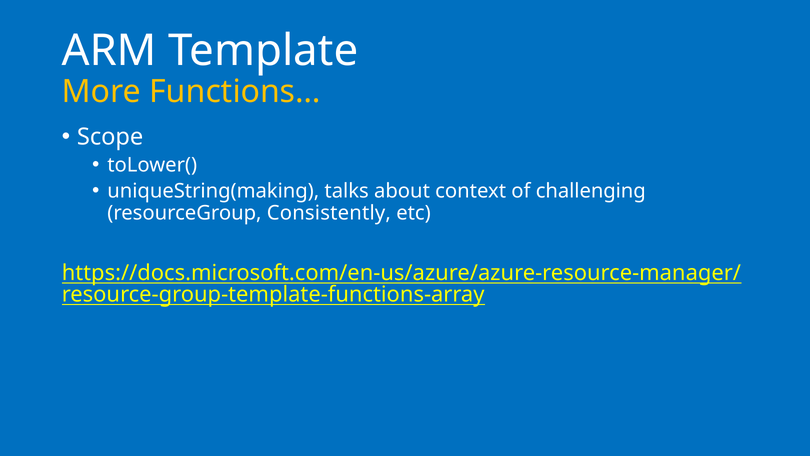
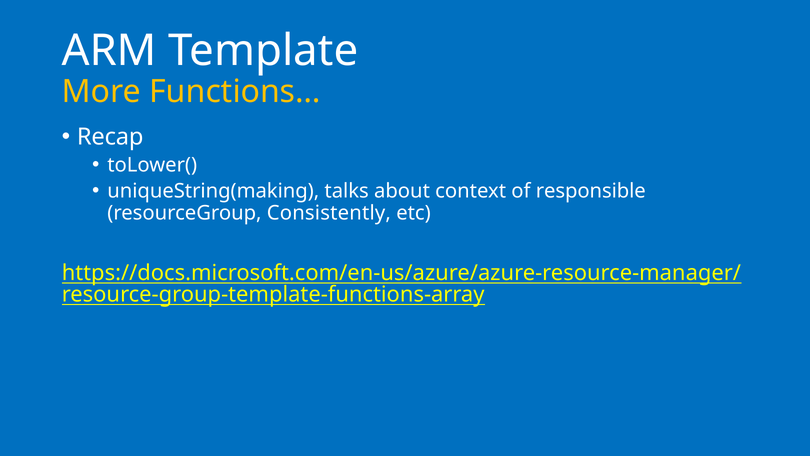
Scope: Scope -> Recap
challenging: challenging -> responsible
